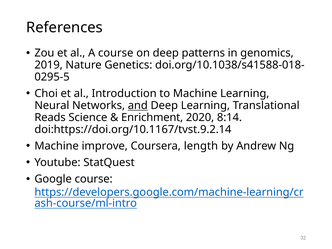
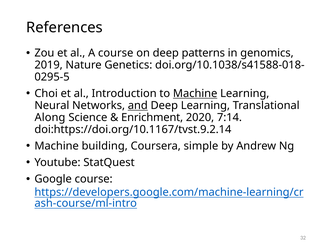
Machine at (195, 94) underline: none -> present
Reads: Reads -> Along
8:14: 8:14 -> 7:14
improve: improve -> building
length: length -> simple
